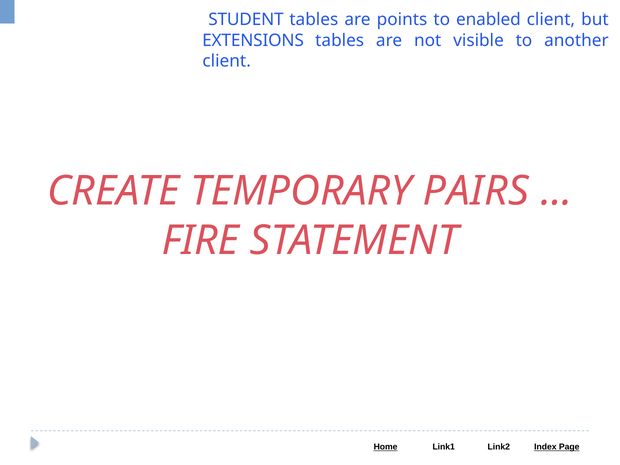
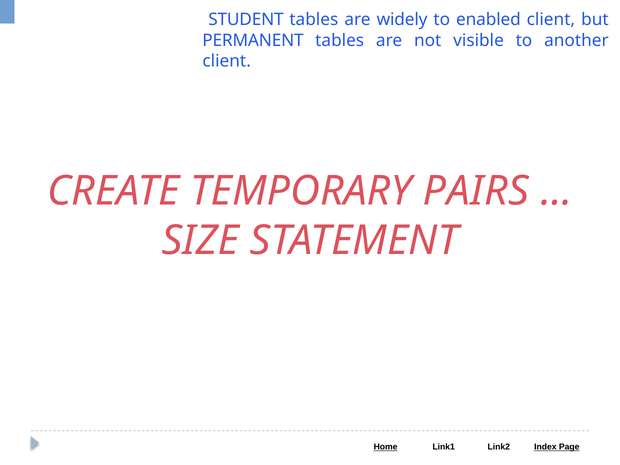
points: points -> widely
EXTENSIONS: EXTENSIONS -> PERMANENT
FIRE: FIRE -> SIZE
